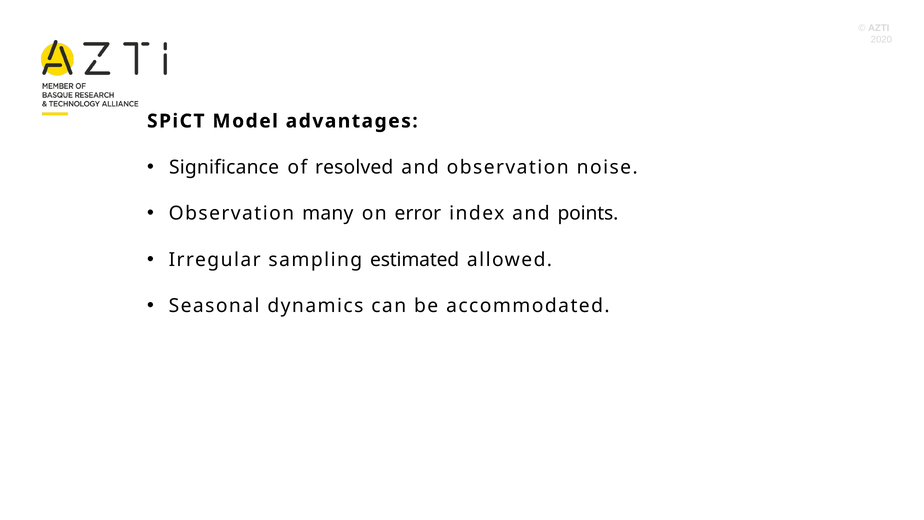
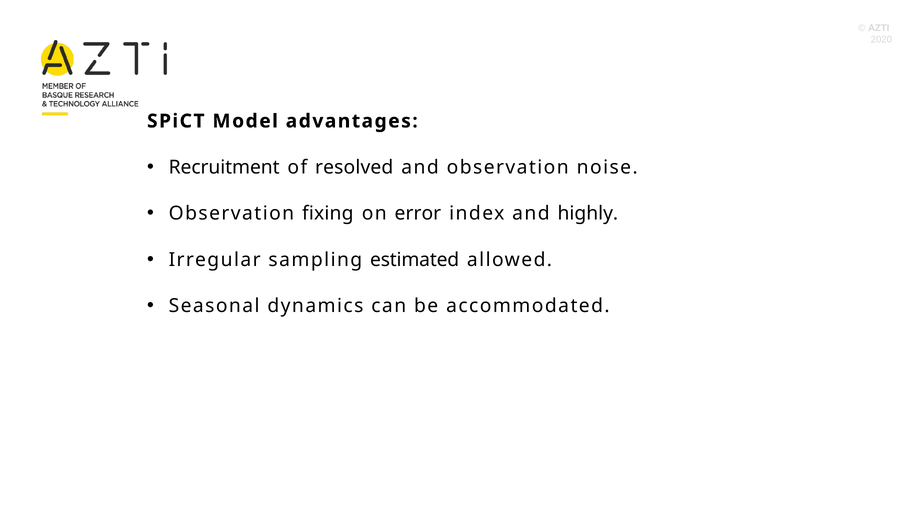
Significance: Significance -> Recruitment
many: many -> fixing
points: points -> highly
